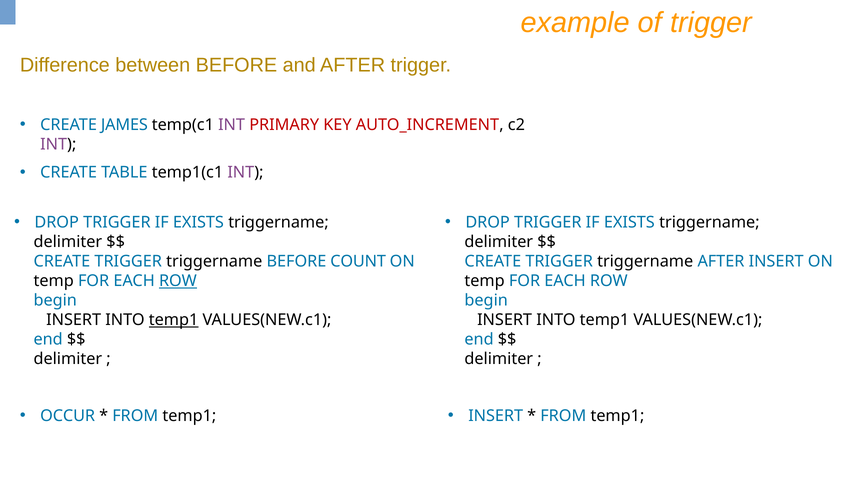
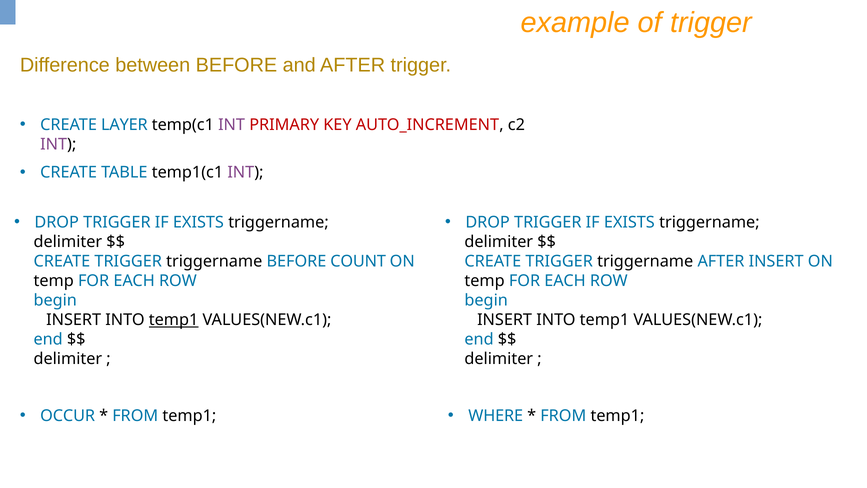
JAMES: JAMES -> LAYER
ROW at (178, 281) underline: present -> none
INSERT at (496, 416): INSERT -> WHERE
